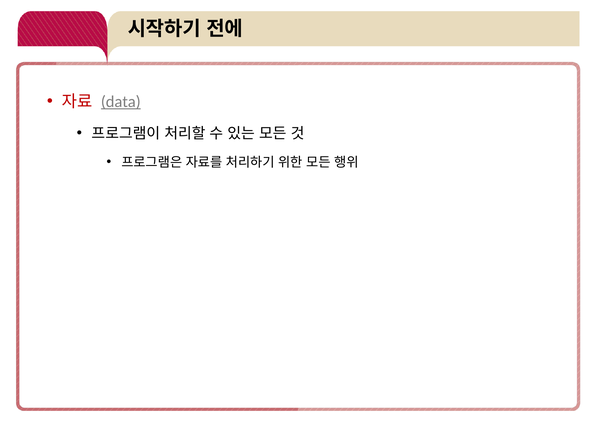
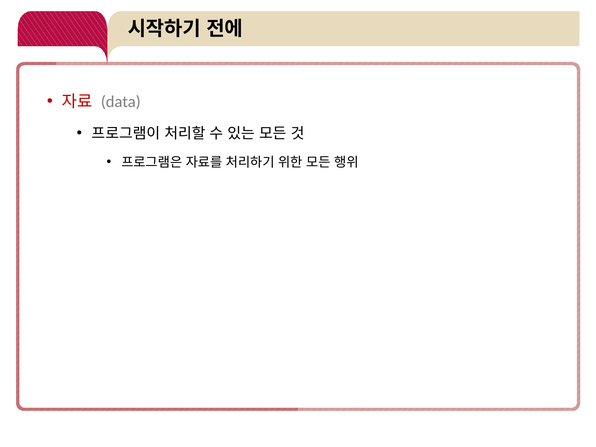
data underline: present -> none
